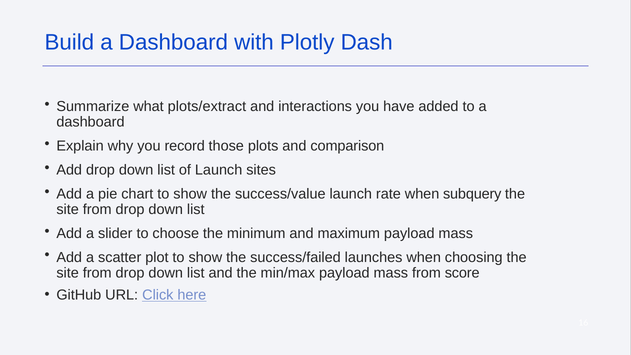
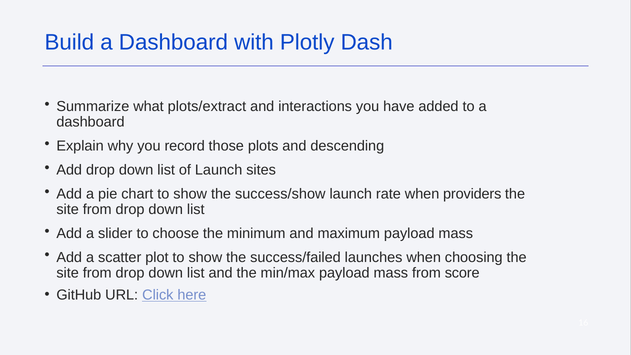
comparison: comparison -> descending
success/value: success/value -> success/show
subquery: subquery -> providers
